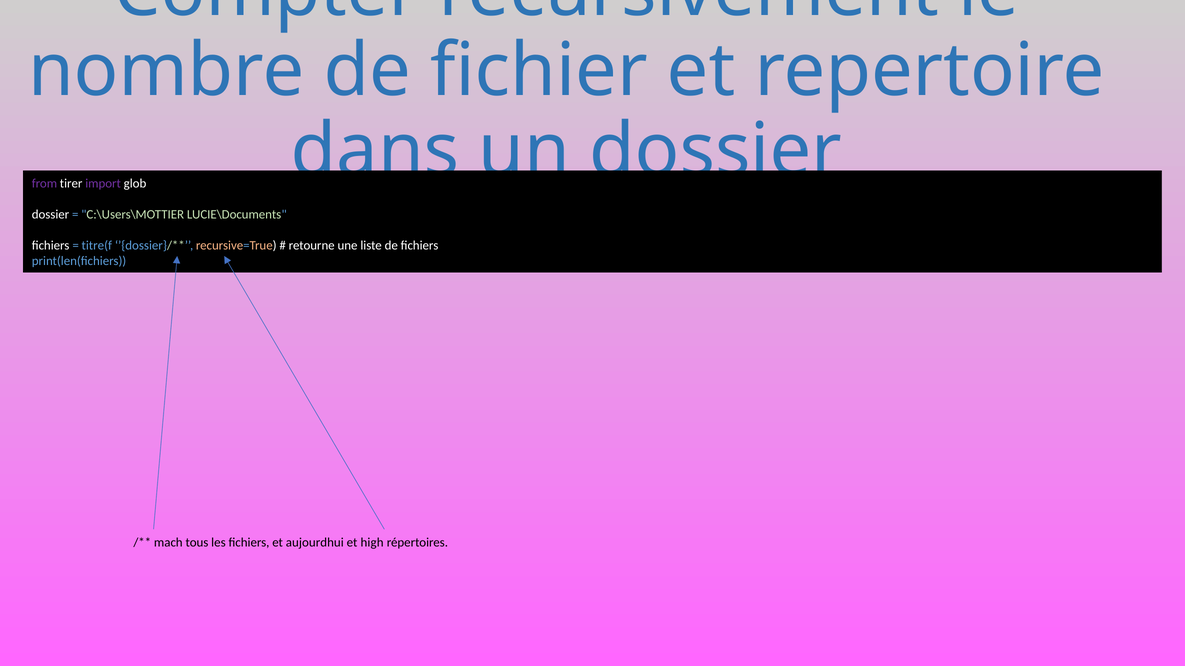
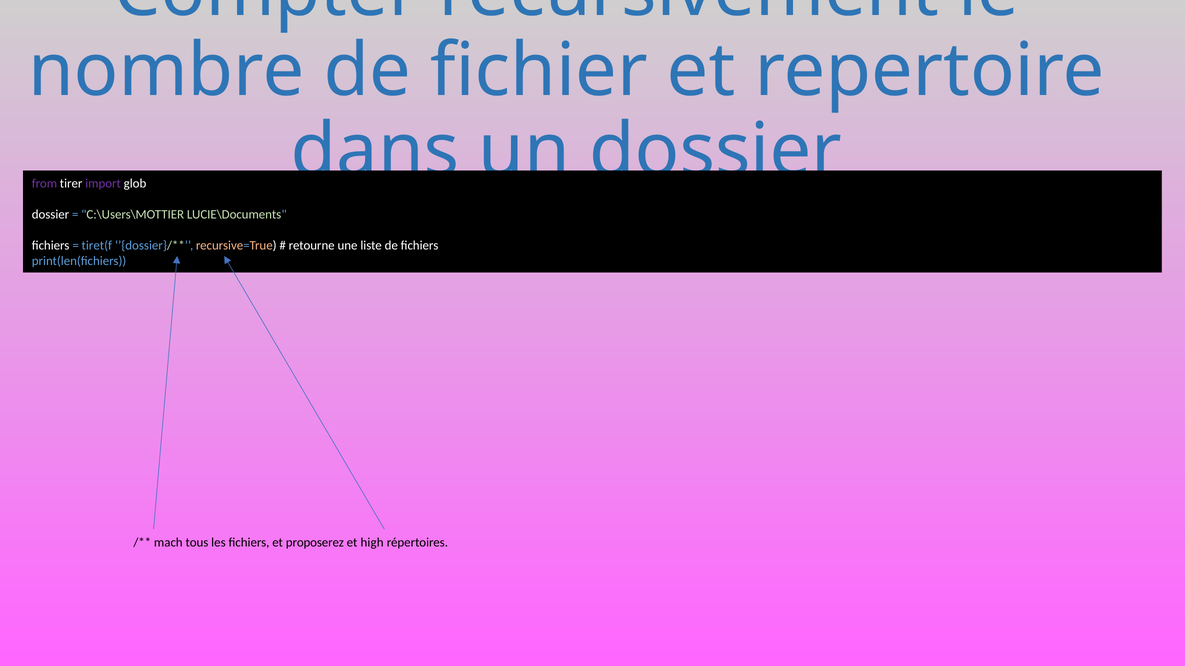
titre(f: titre(f -> tiret(f
aujourdhui: aujourdhui -> proposerez
